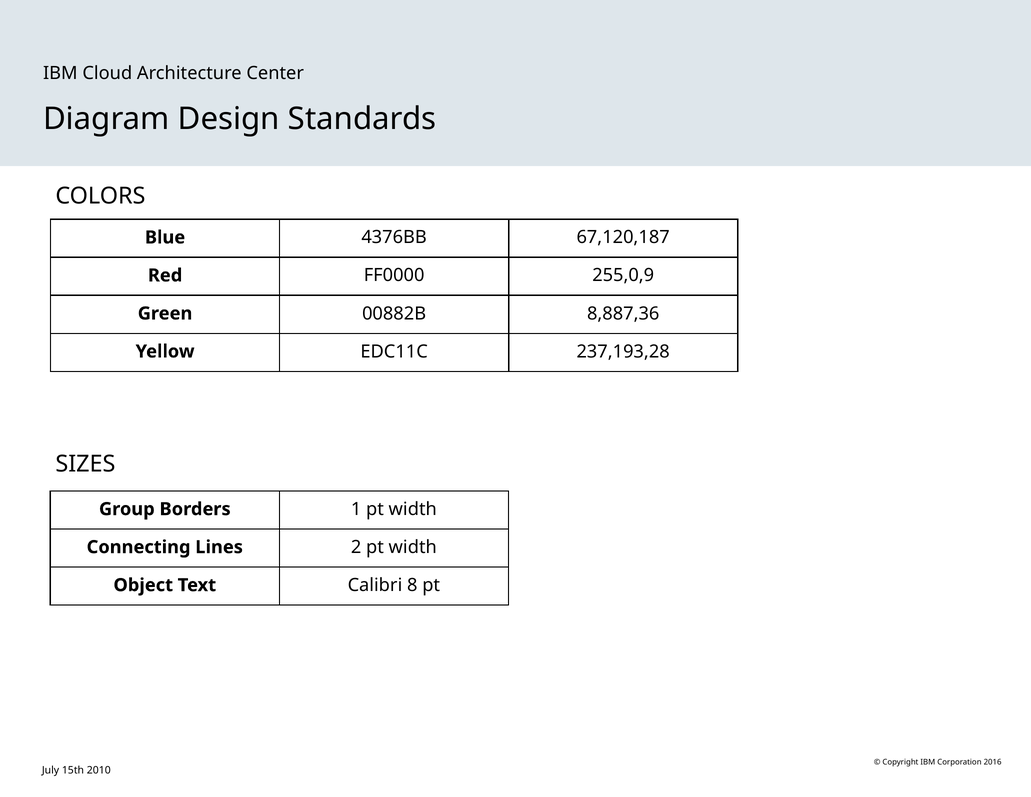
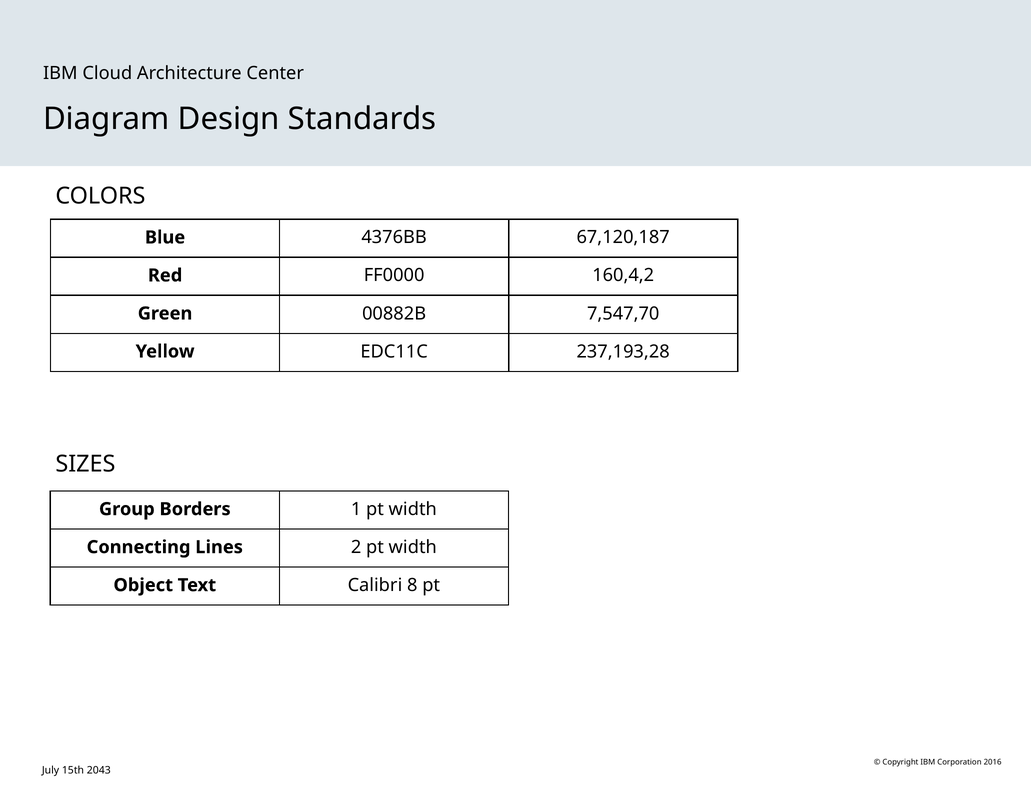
255,0,9: 255,0,9 -> 160,4,2
8,887,36: 8,887,36 -> 7,547,70
2010: 2010 -> 2043
